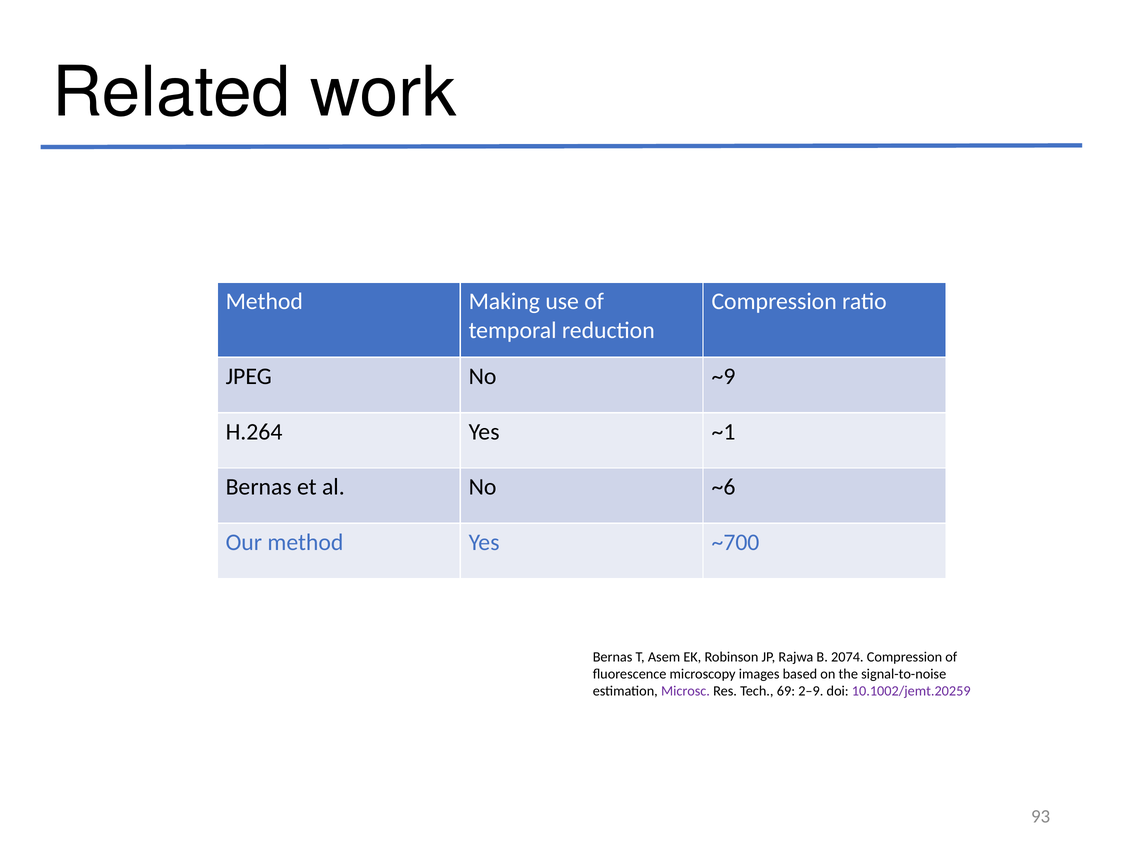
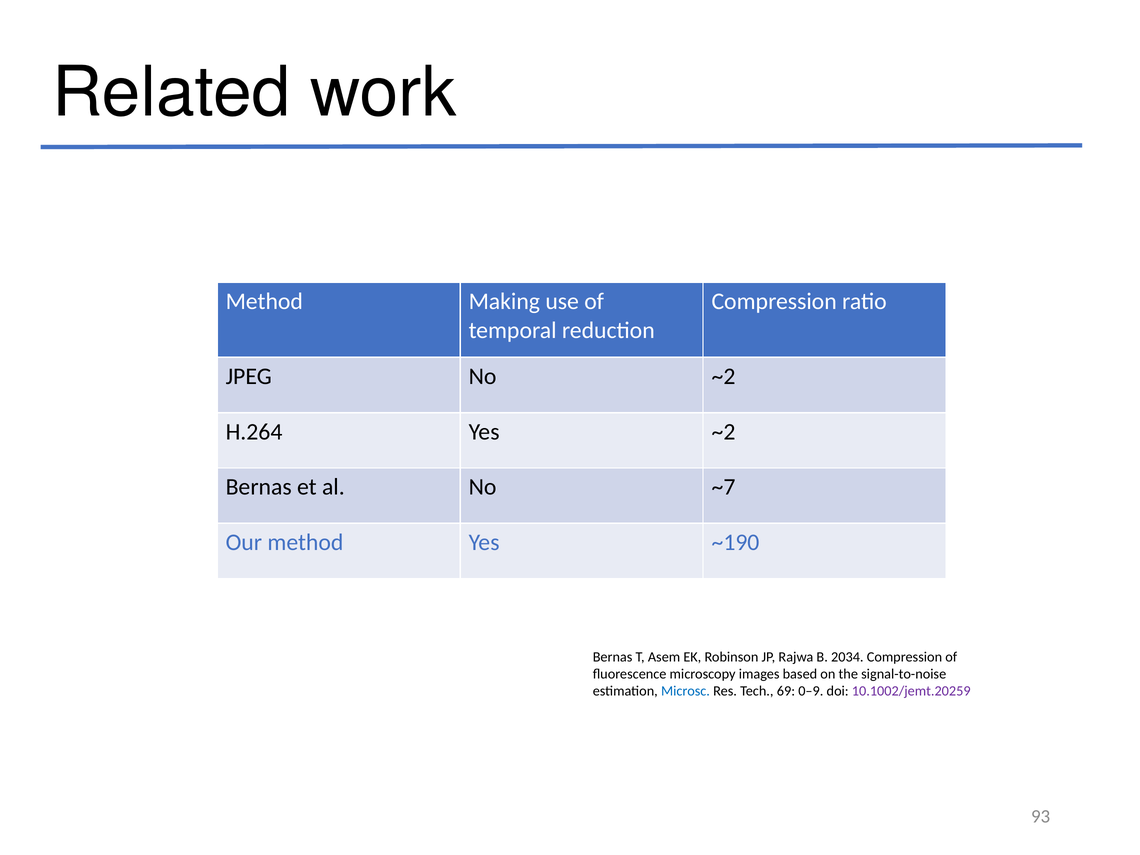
No ~9: ~9 -> ~2
Yes ~1: ~1 -> ~2
~6: ~6 -> ~7
~700: ~700 -> ~190
2074: 2074 -> 2034
Microsc colour: purple -> blue
2–9: 2–9 -> 0–9
